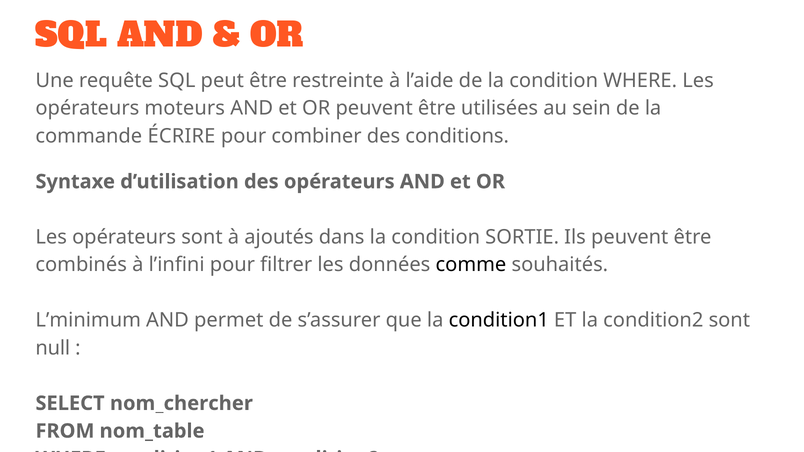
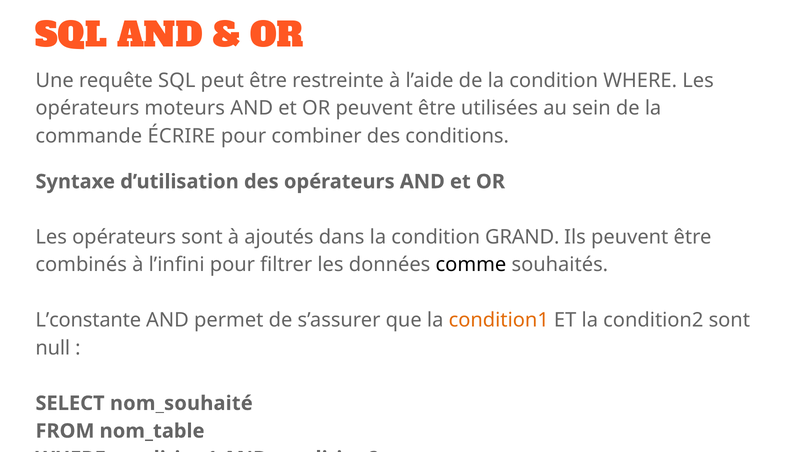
SORTIE: SORTIE -> GRAND
L’minimum: L’minimum -> L’constante
condition1 at (499, 320) colour: black -> orange
nom_chercher: nom_chercher -> nom_souhaité
